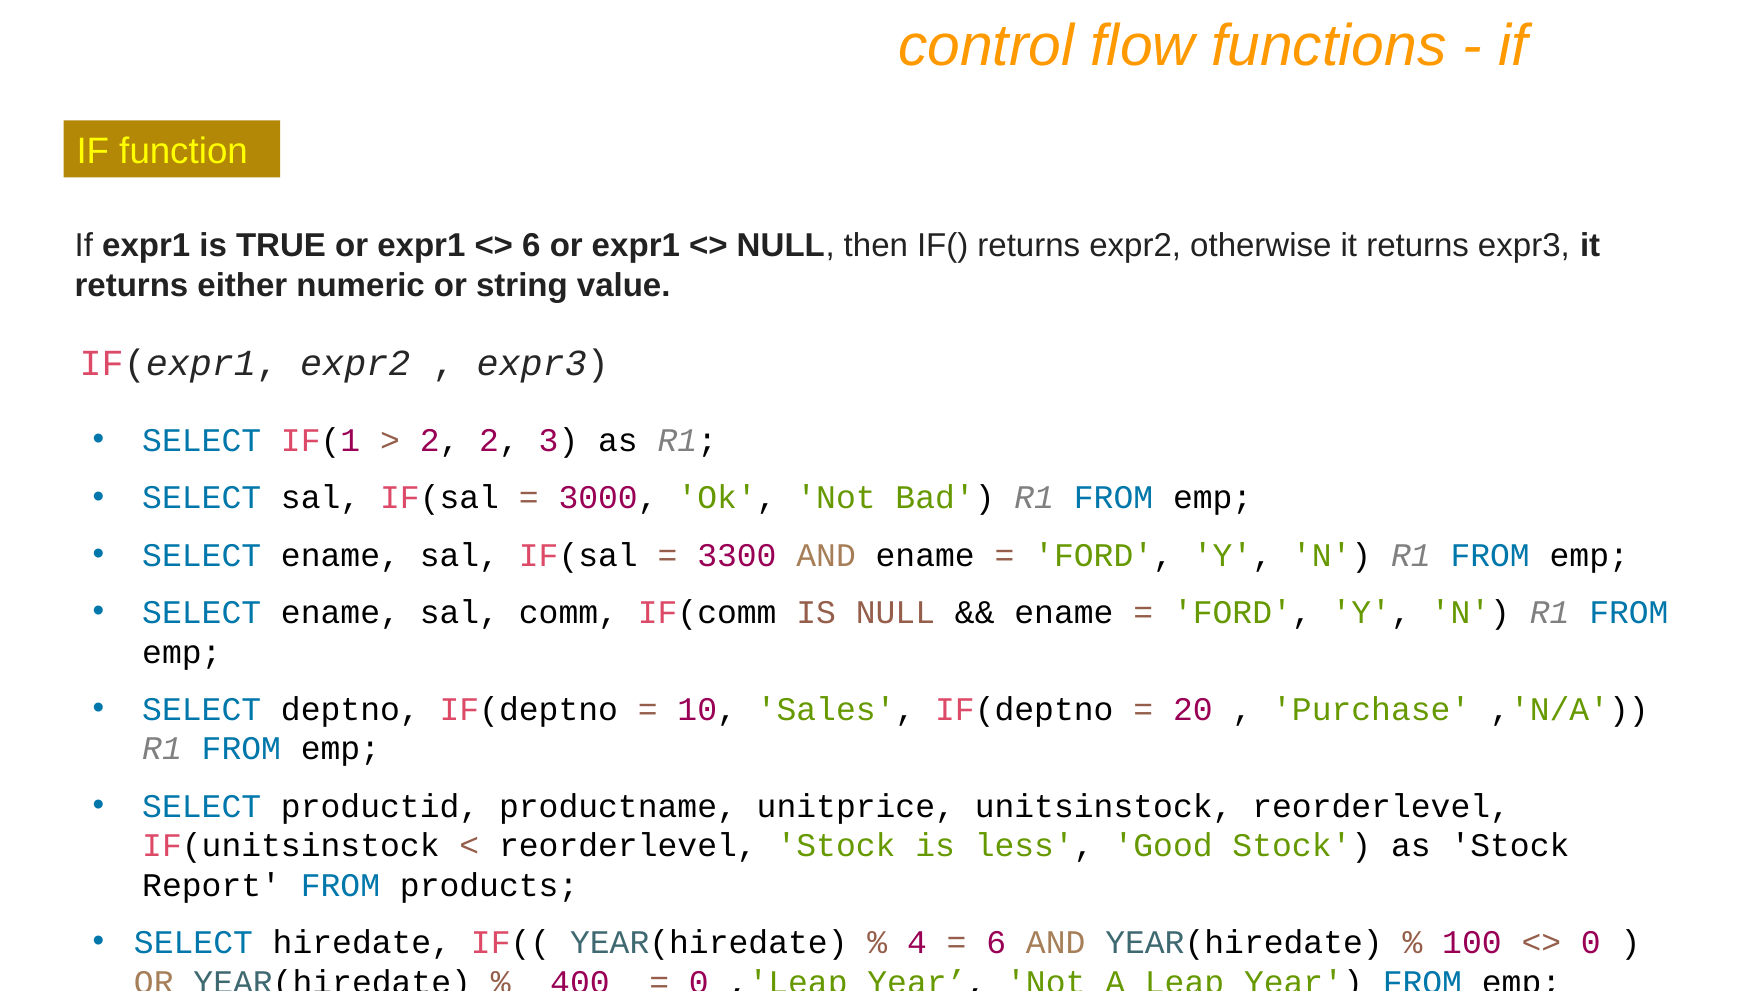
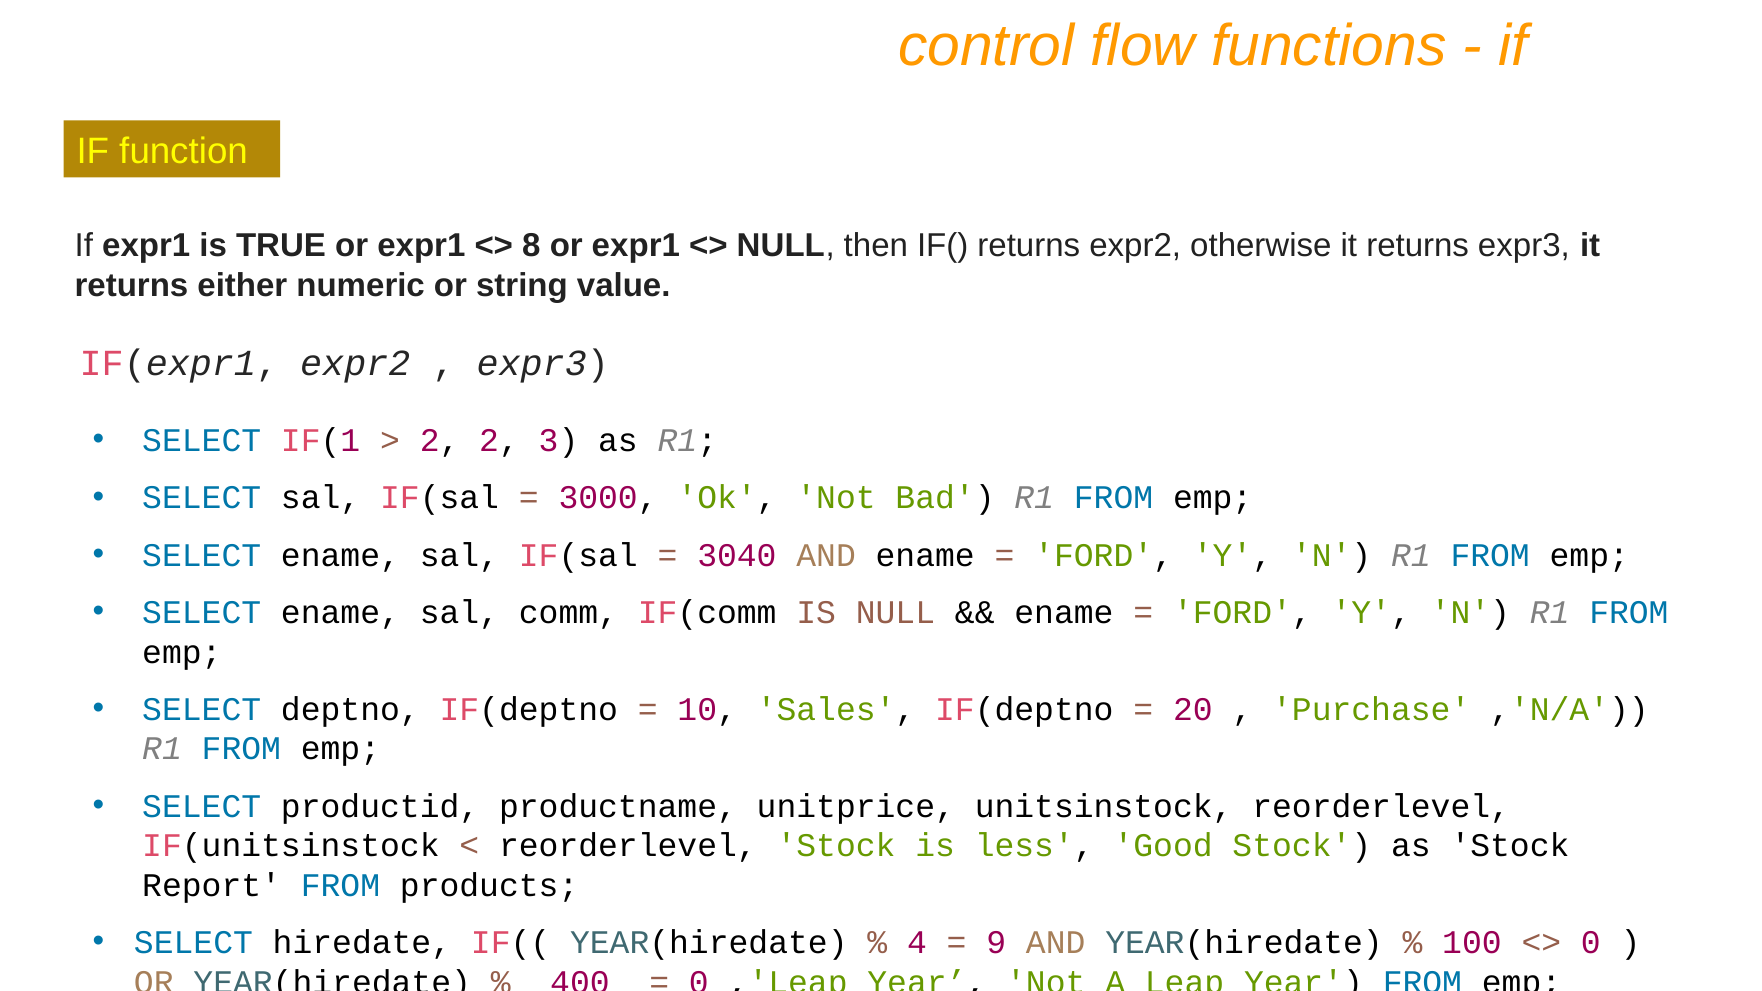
6 at (531, 246): 6 -> 8
3300: 3300 -> 3040
6 at (996, 943): 6 -> 9
